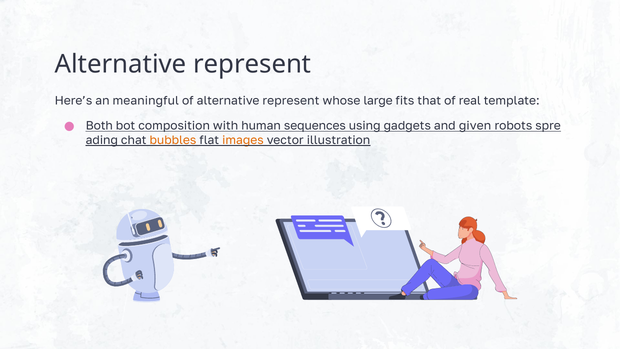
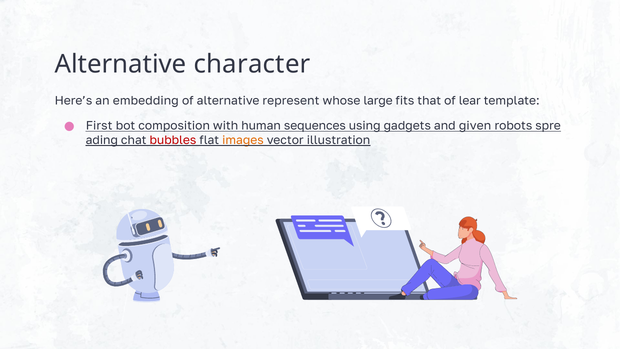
represent at (252, 64): represent -> character
meaningful: meaningful -> embedding
real: real -> lear
Both: Both -> First
bubbles colour: orange -> red
